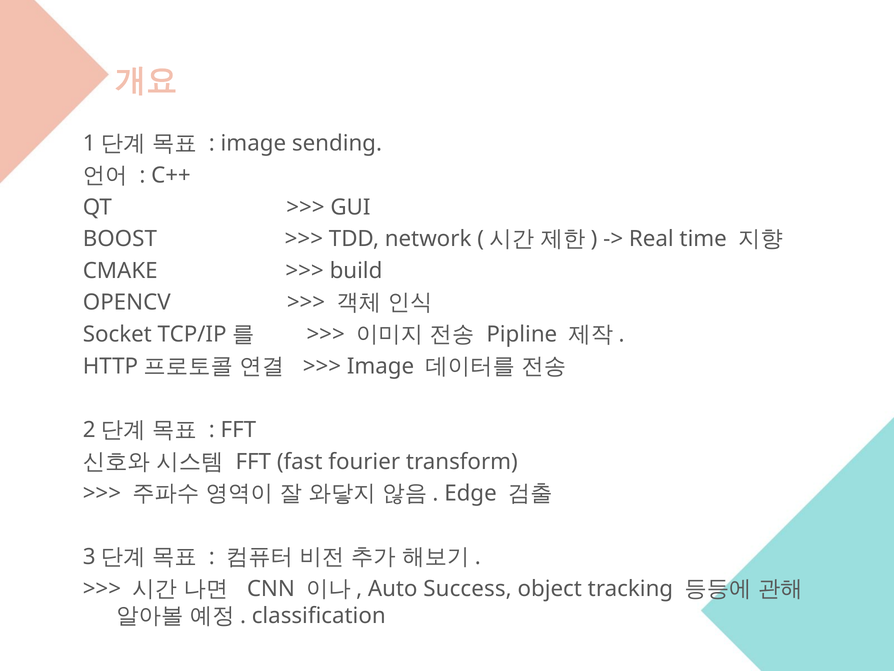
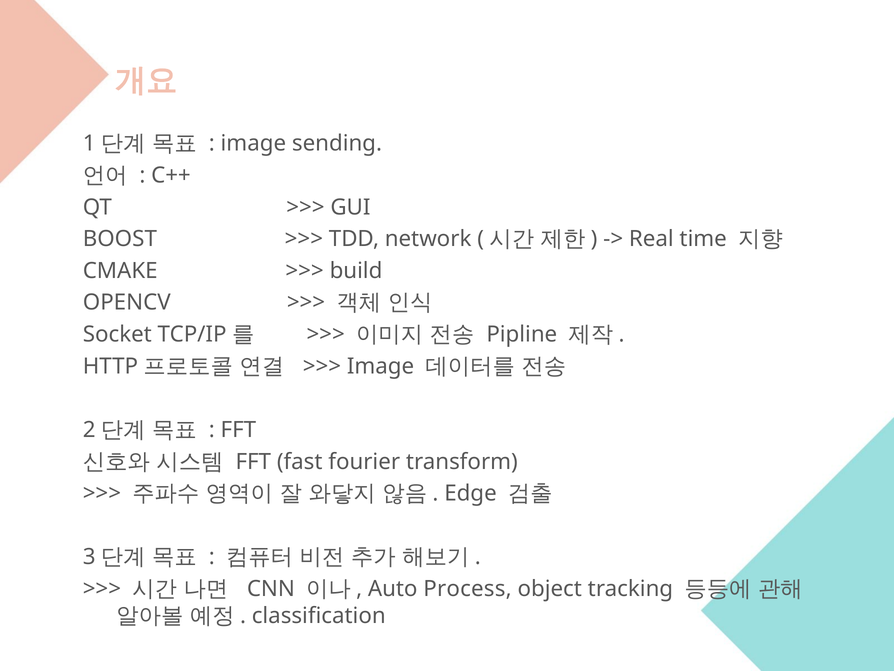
Success: Success -> Process
